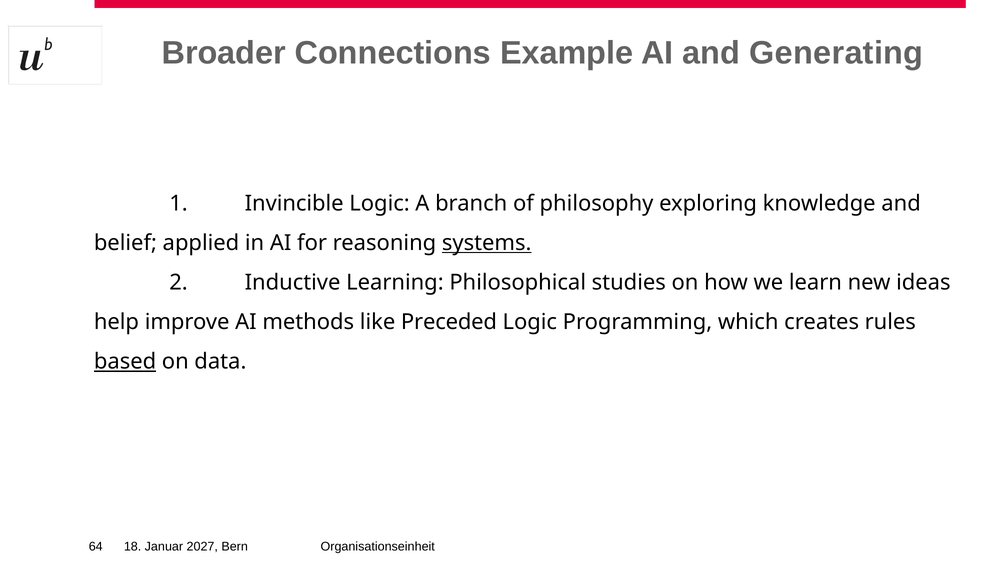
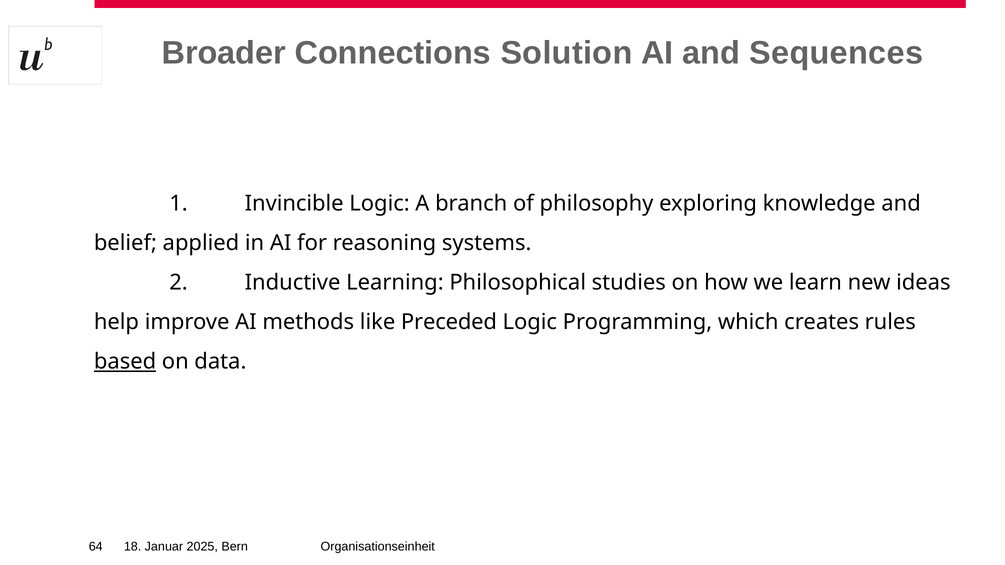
Example: Example -> Solution
Generating: Generating -> Sequences
systems underline: present -> none
2027: 2027 -> 2025
